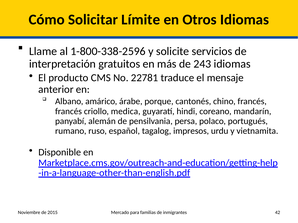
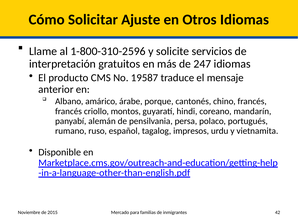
Límite: Límite -> Ajuste
1-800-338-2596: 1-800-338-2596 -> 1-800-310-2596
243: 243 -> 247
22781: 22781 -> 19587
medica: medica -> montos
